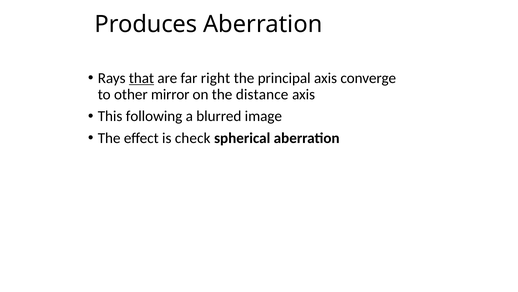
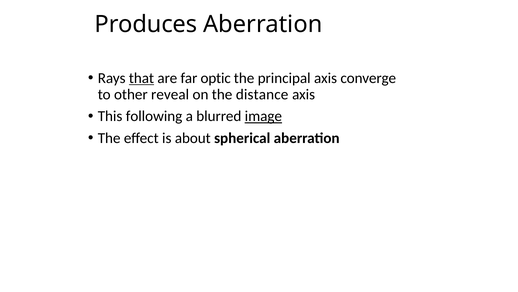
right: right -> optic
mirror: mirror -> reveal
image underline: none -> present
check: check -> about
